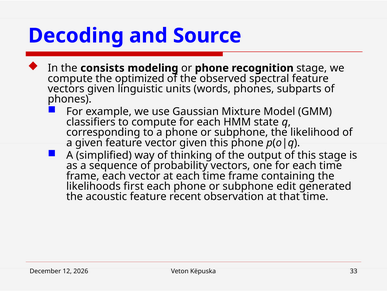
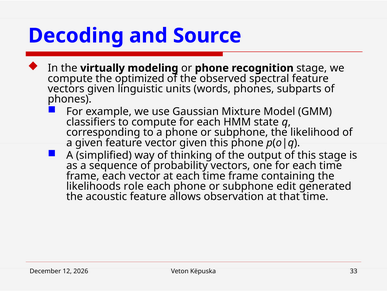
consists: consists -> virtually
first: first -> role
recent: recent -> allows
